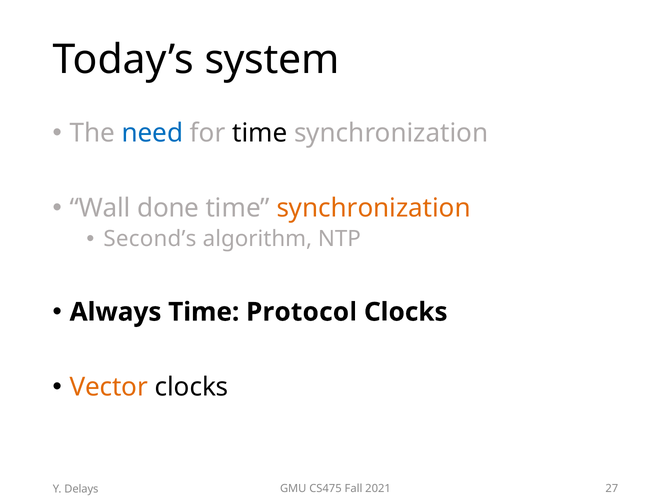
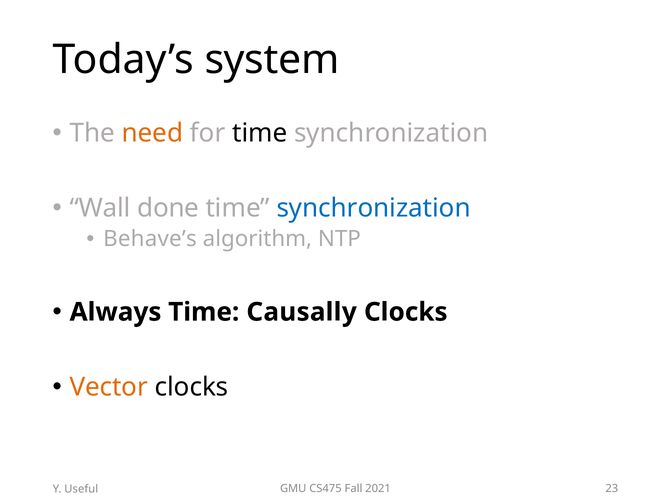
need colour: blue -> orange
synchronization at (374, 208) colour: orange -> blue
Second’s: Second’s -> Behave’s
Protocol: Protocol -> Causally
27: 27 -> 23
Delays: Delays -> Useful
